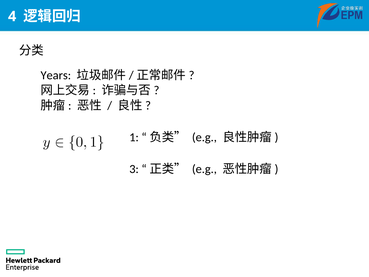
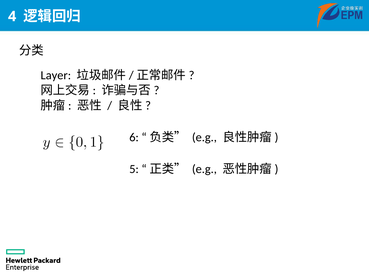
Years: Years -> Layer
1: 1 -> 6
3: 3 -> 5
